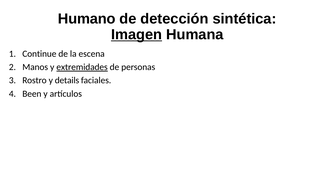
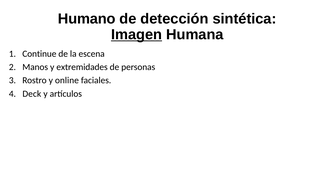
extremidades underline: present -> none
details: details -> online
Been: Been -> Deck
